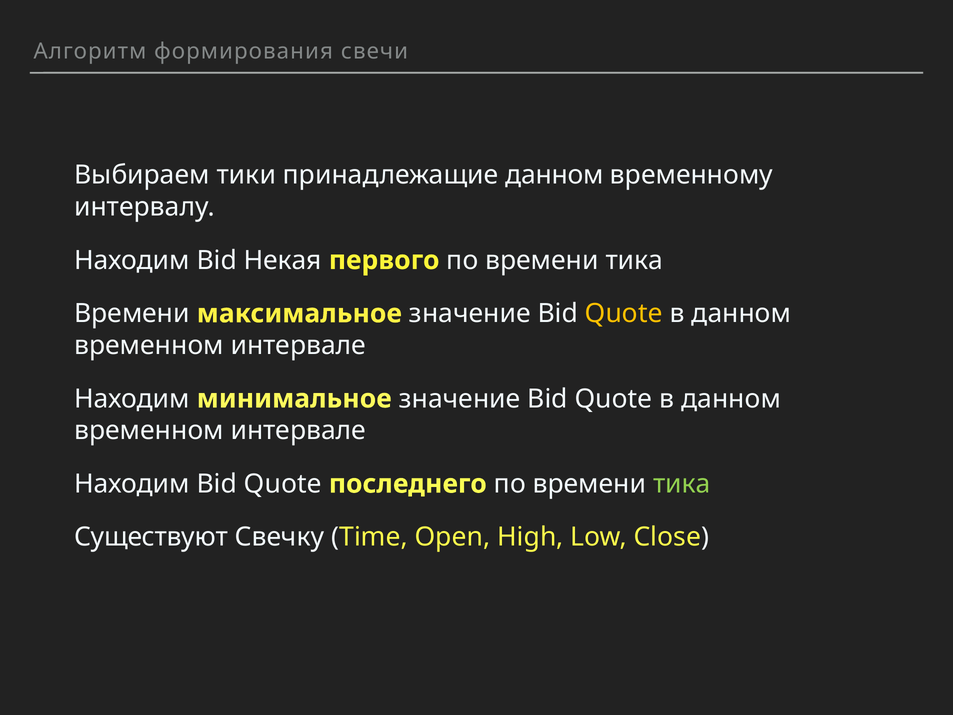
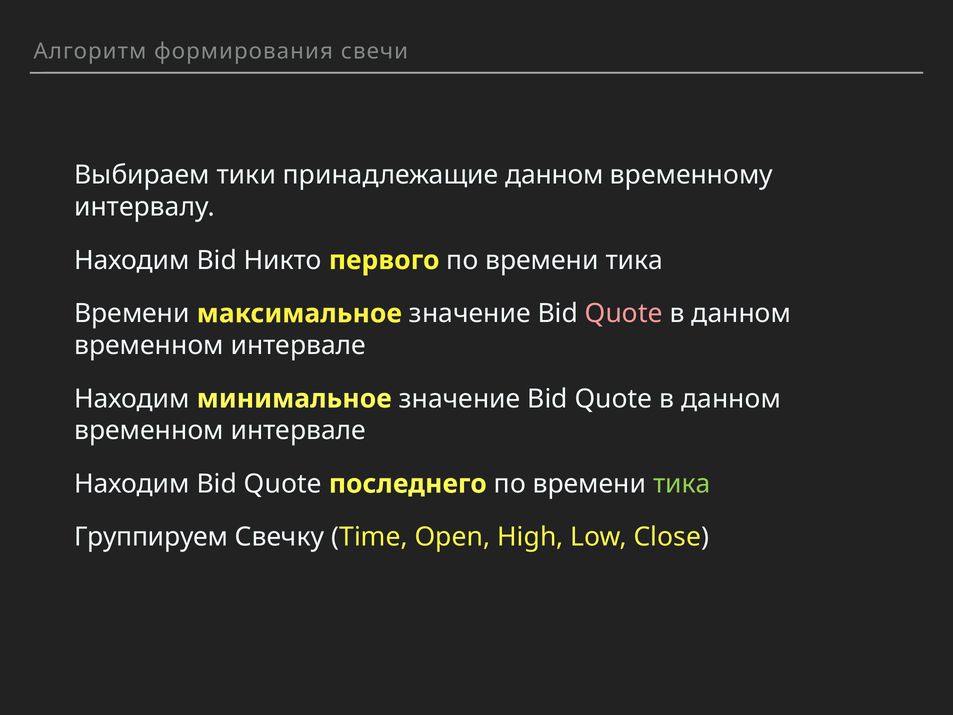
Некая: Некая -> Никто
Quote at (624, 313) colour: yellow -> pink
Существуют: Существуют -> Группируем
